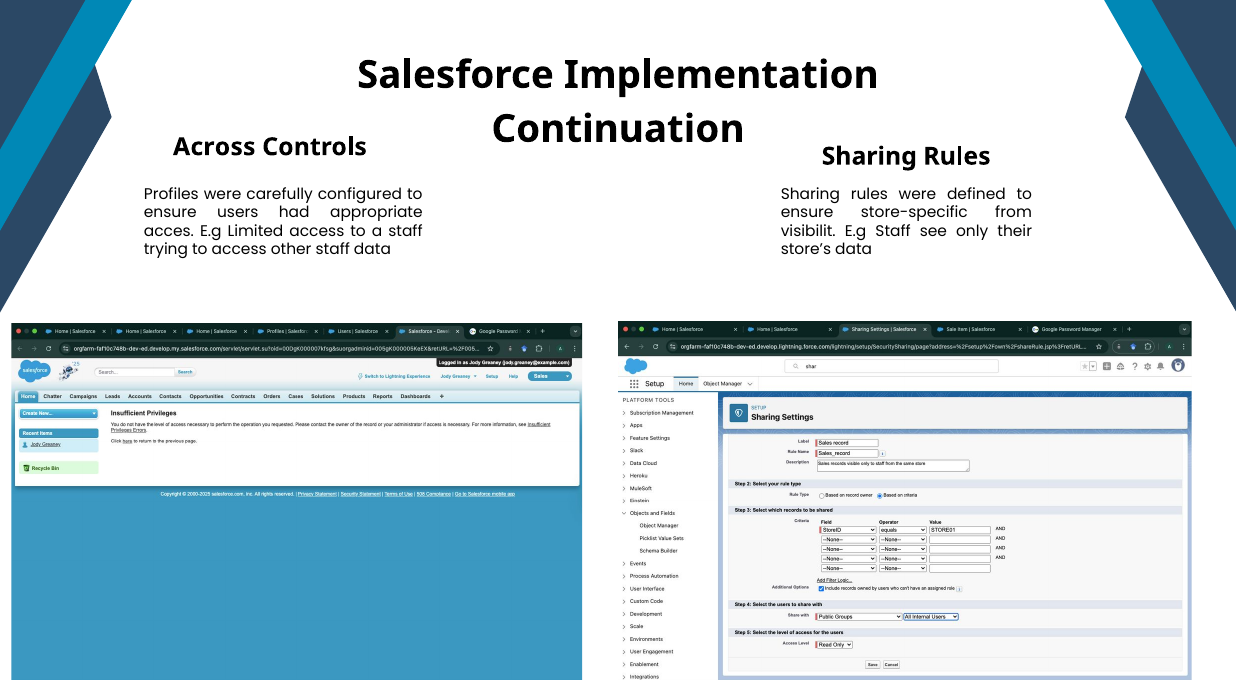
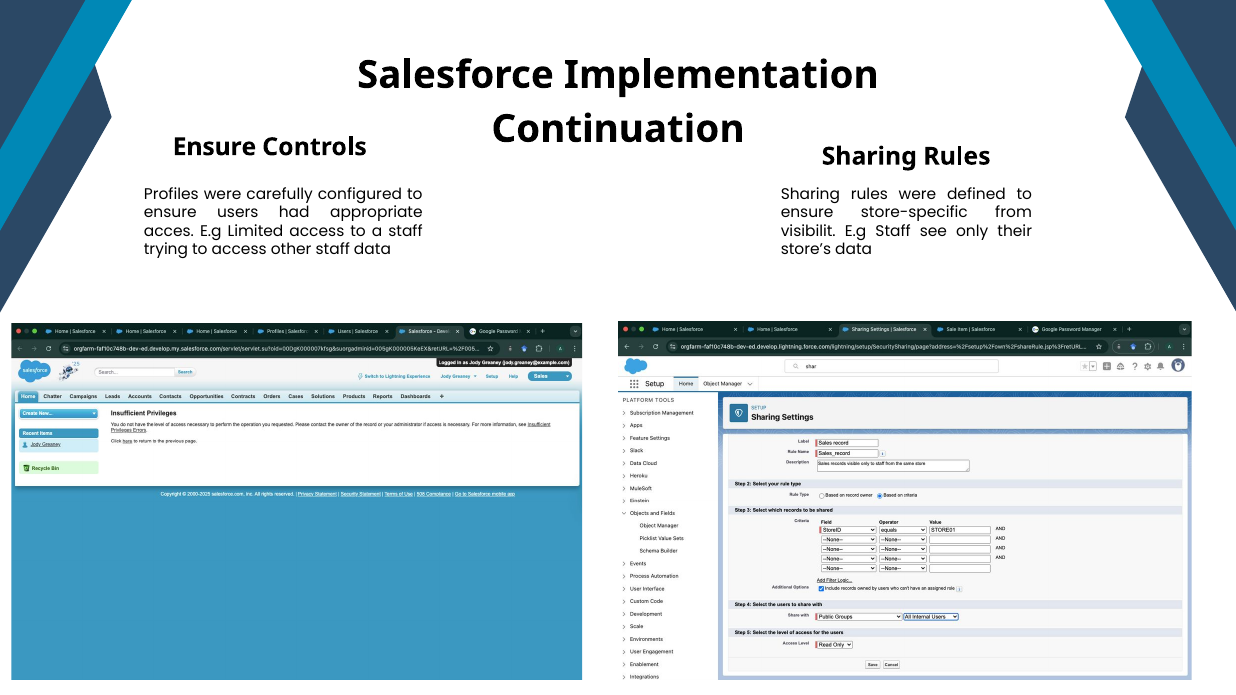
Across at (214, 147): Across -> Ensure
